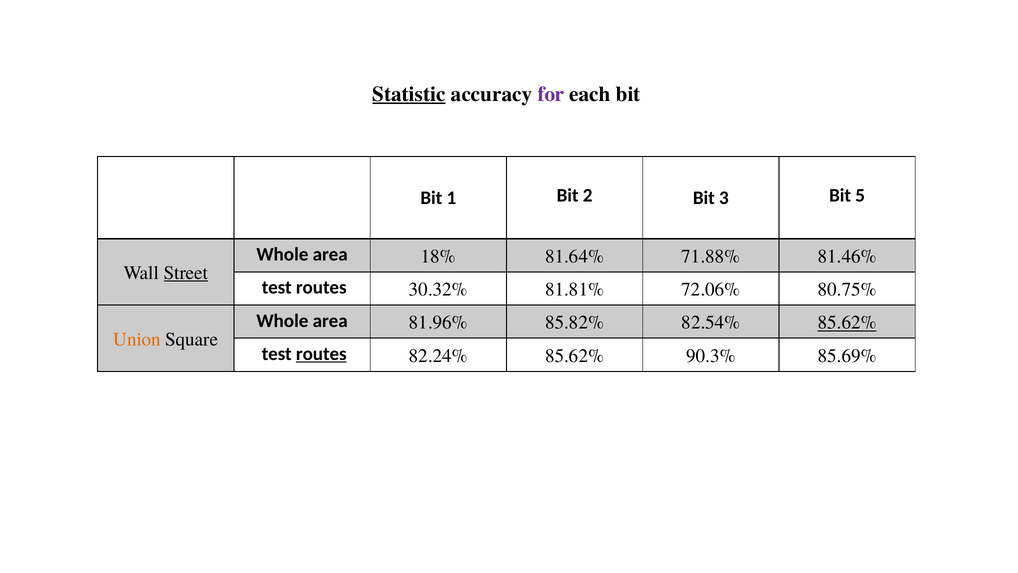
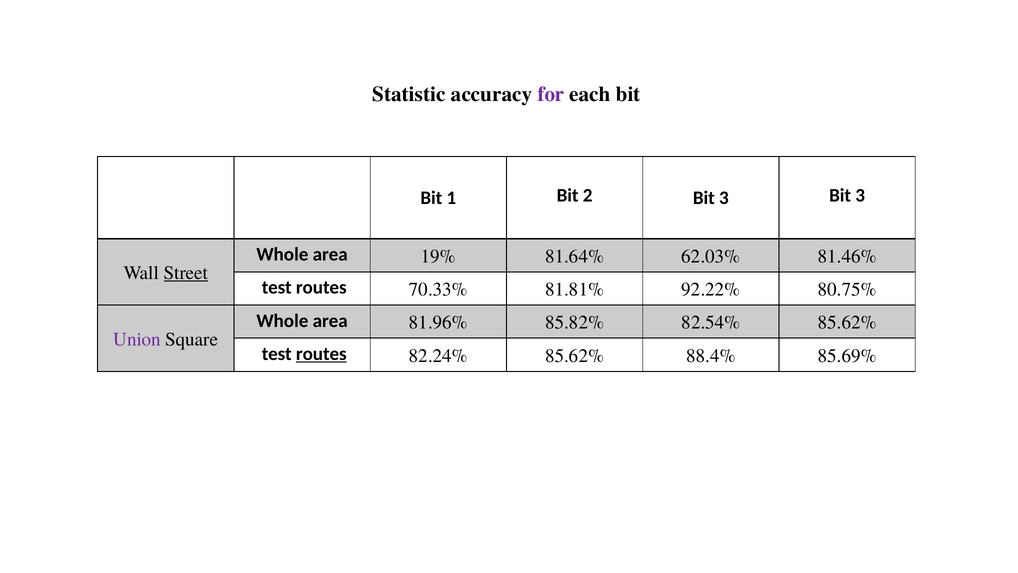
Statistic underline: present -> none
3 Bit 5: 5 -> 3
18%: 18% -> 19%
71.88%: 71.88% -> 62.03%
30.32%: 30.32% -> 70.33%
72.06%: 72.06% -> 92.22%
85.62% at (847, 322) underline: present -> none
Union colour: orange -> purple
90.3%: 90.3% -> 88.4%
